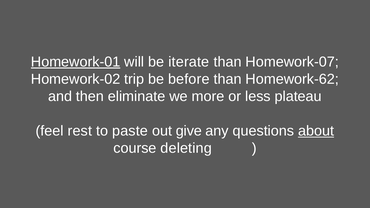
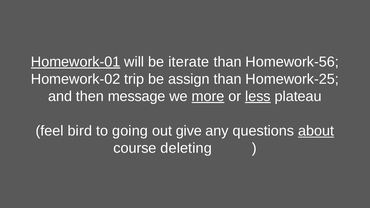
Homework-07: Homework-07 -> Homework-56
before: before -> assign
Homework-62: Homework-62 -> Homework-25
eliminate: eliminate -> message
more underline: none -> present
less underline: none -> present
rest: rest -> bird
paste: paste -> going
